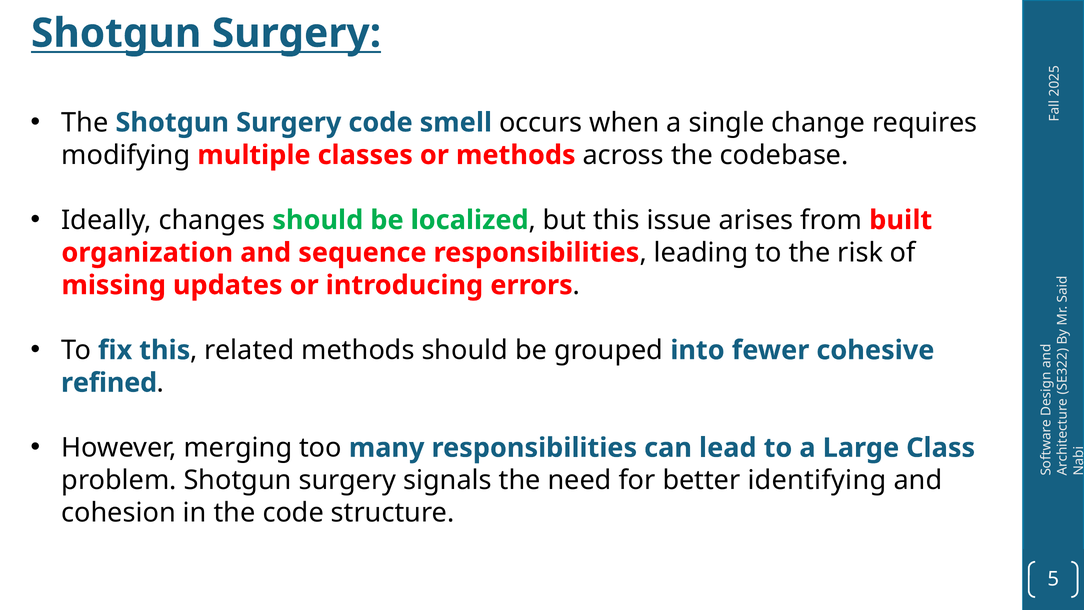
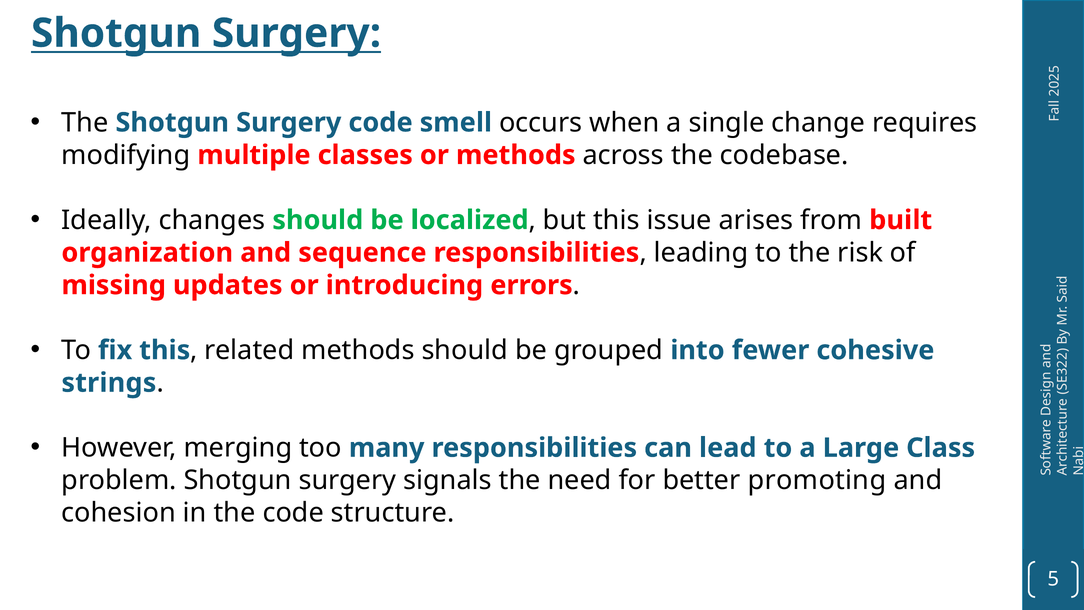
refined: refined -> strings
identifying: identifying -> promoting
